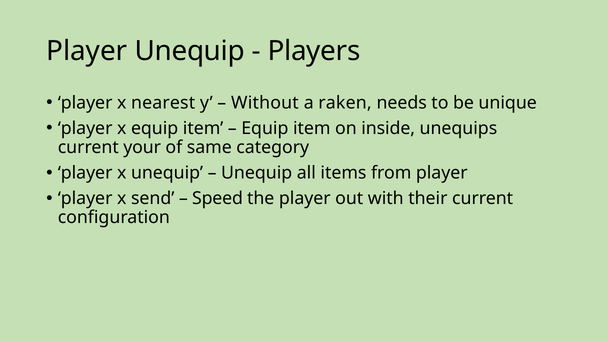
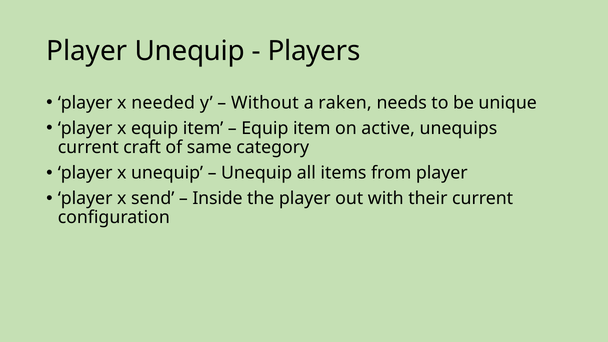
nearest: nearest -> needed
inside: inside -> active
your: your -> craft
Speed: Speed -> Inside
